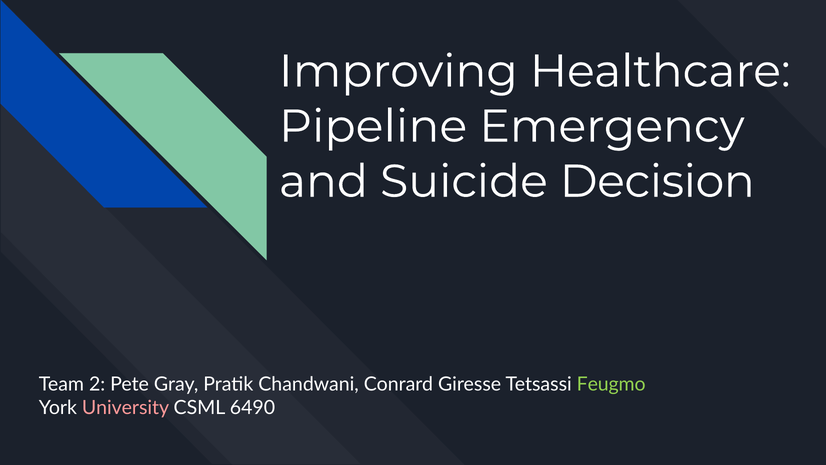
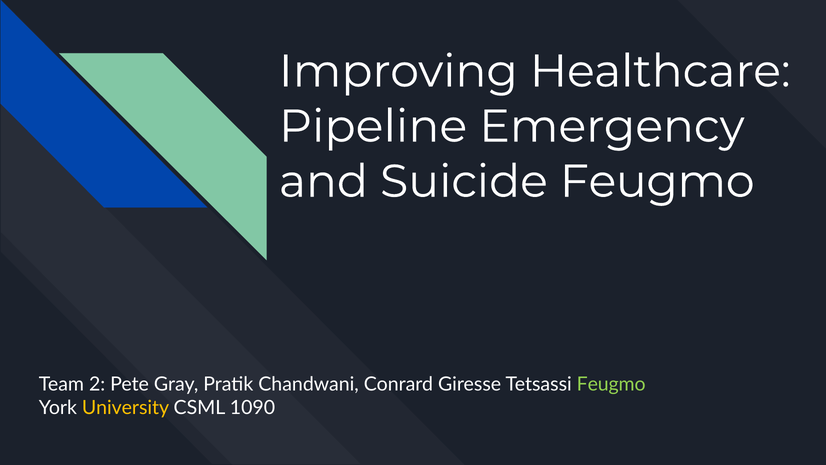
Suicide Decision: Decision -> Feugmo
University colour: pink -> yellow
6490: 6490 -> 1090
